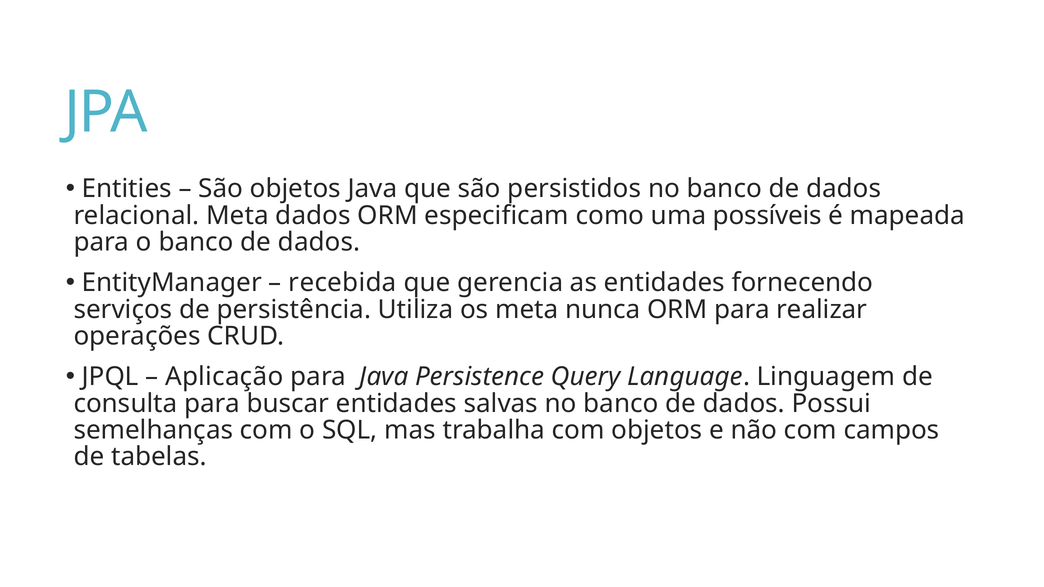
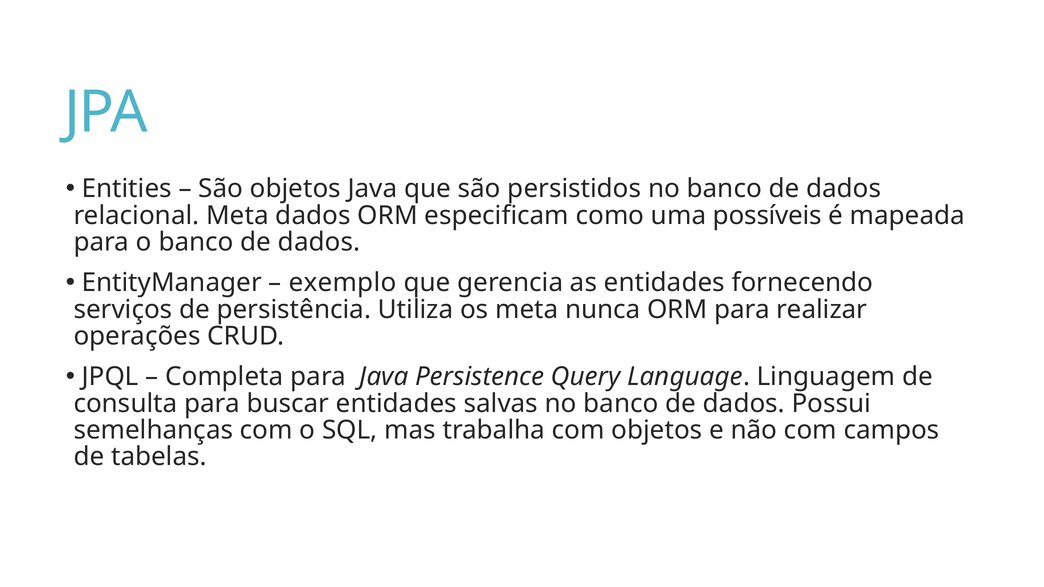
recebida: recebida -> exemplo
Aplicação: Aplicação -> Completa
